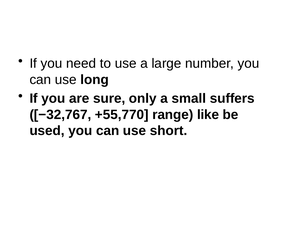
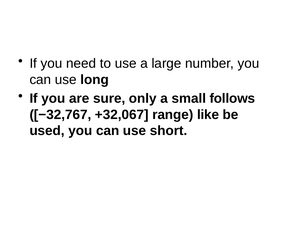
suffers: suffers -> follows
+55,770: +55,770 -> +32,067
